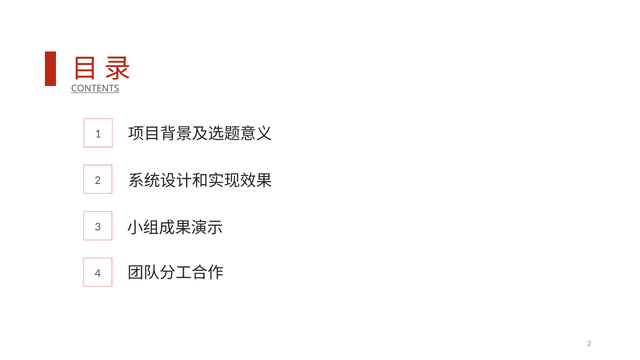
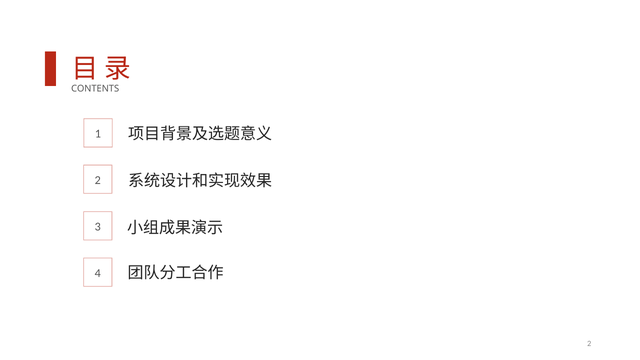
CONTENTS underline: present -> none
